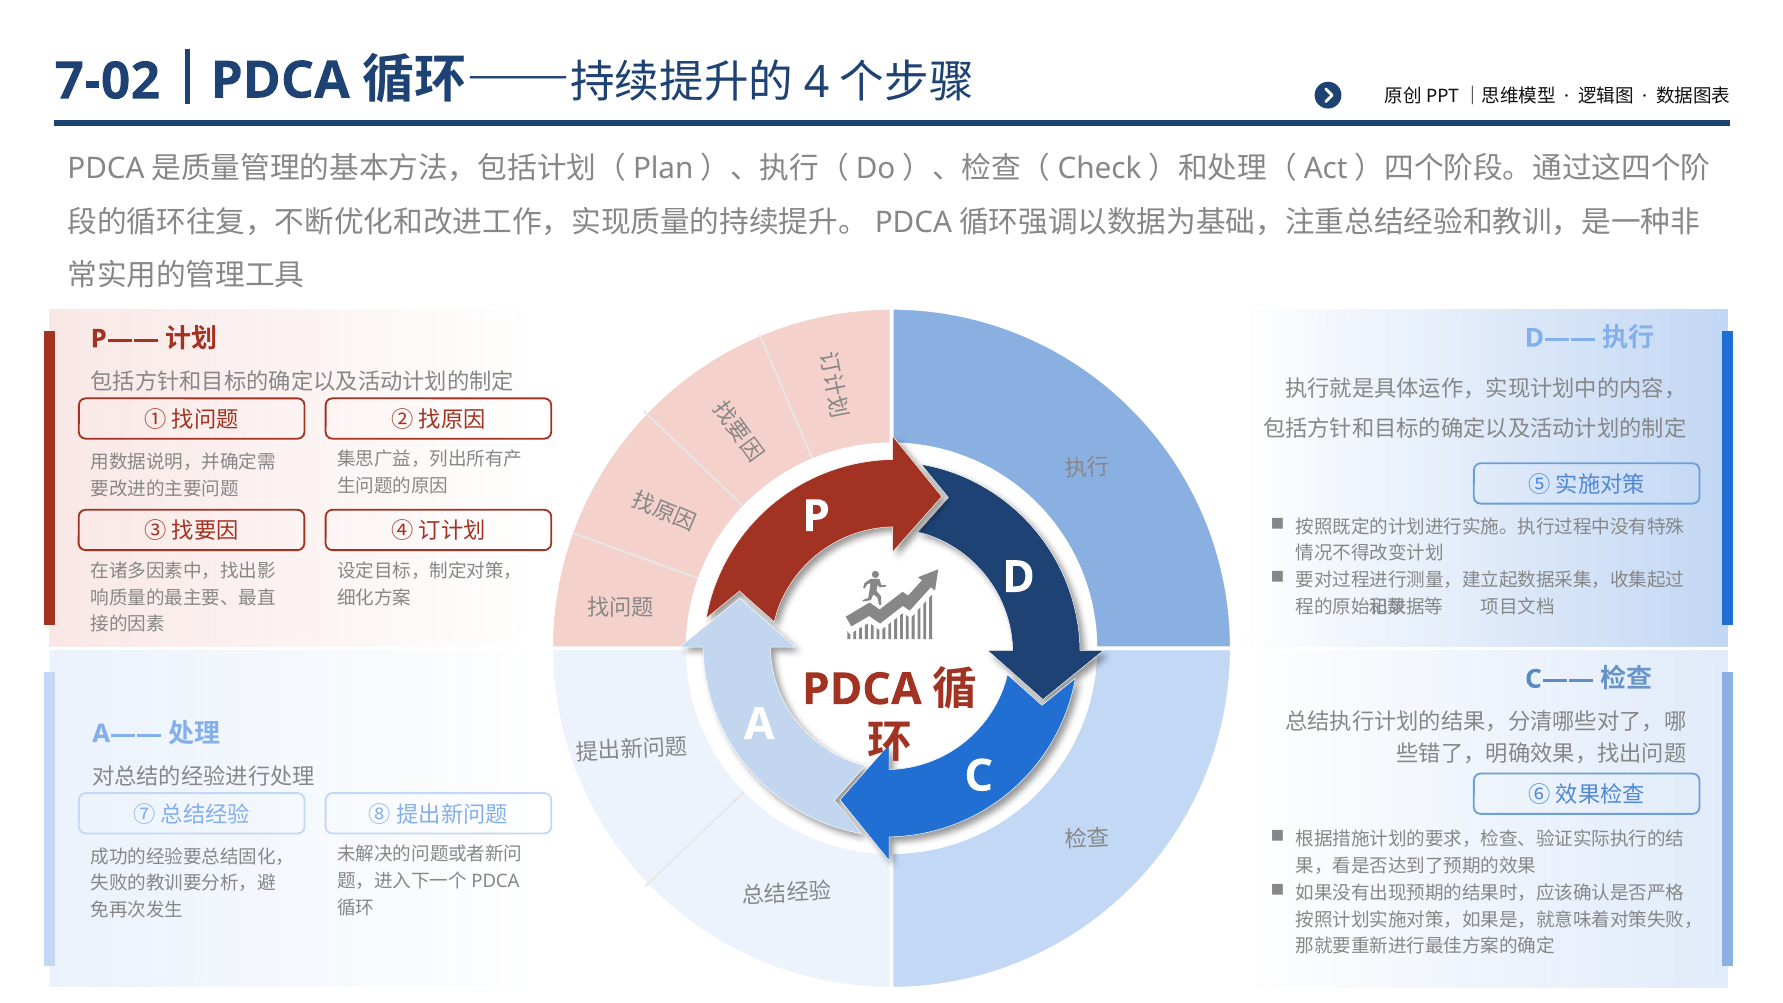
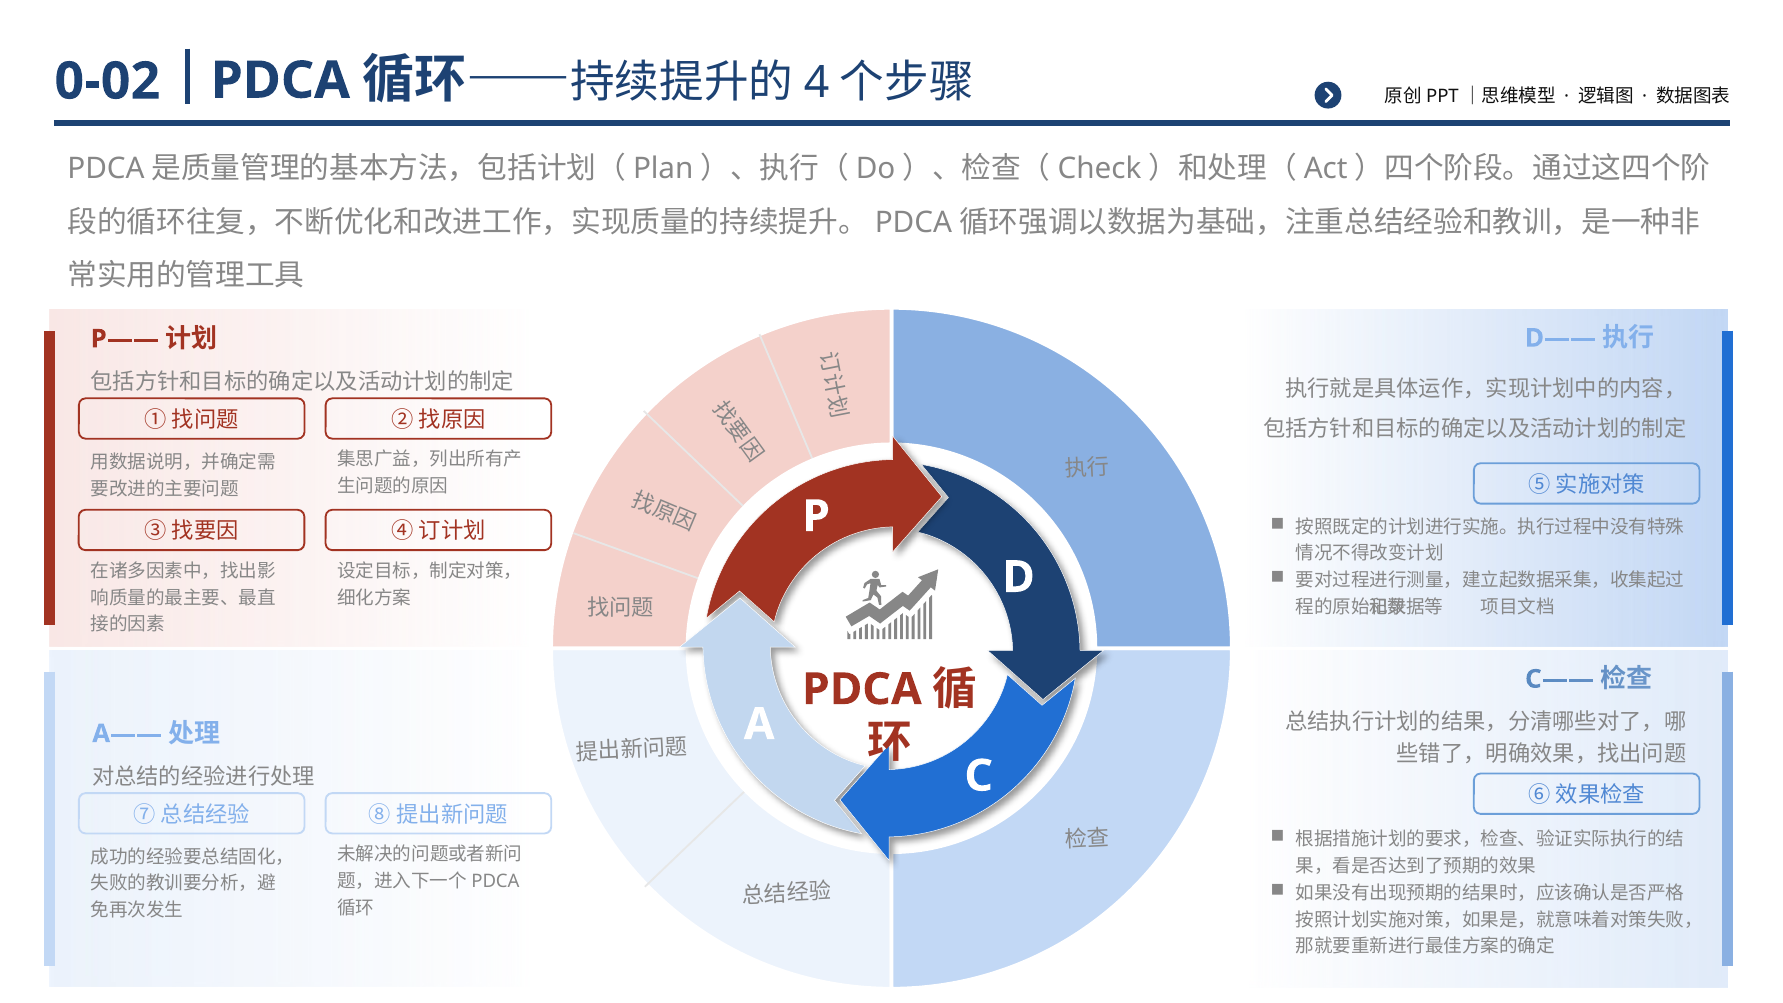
7-02: 7-02 -> 0-02
